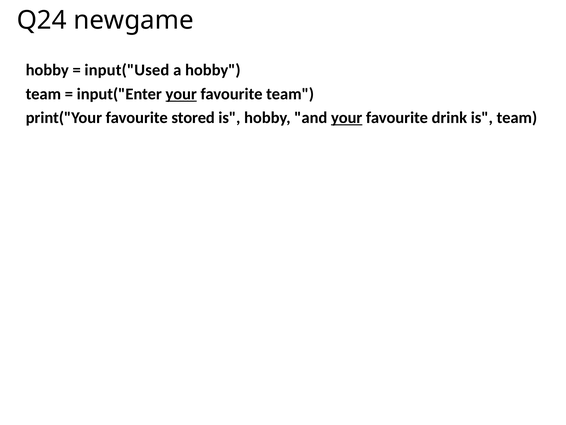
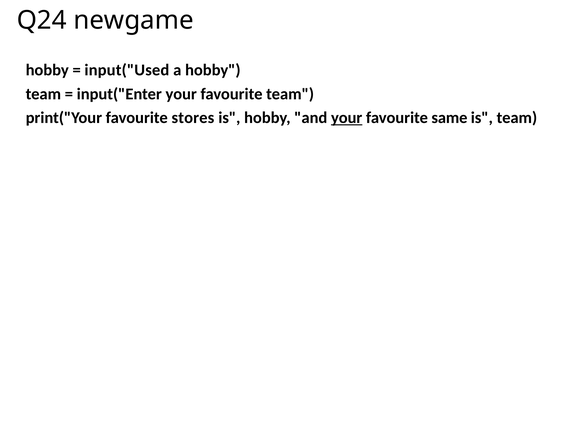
your at (181, 94) underline: present -> none
stored: stored -> stores
drink: drink -> same
